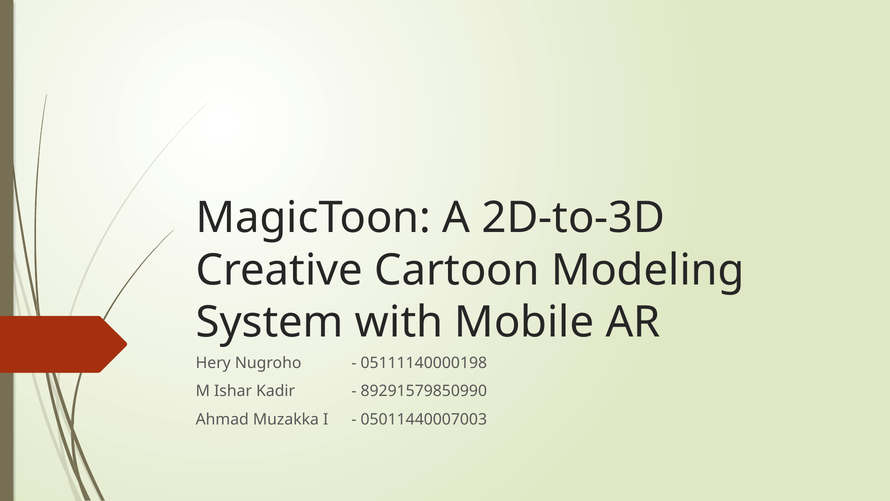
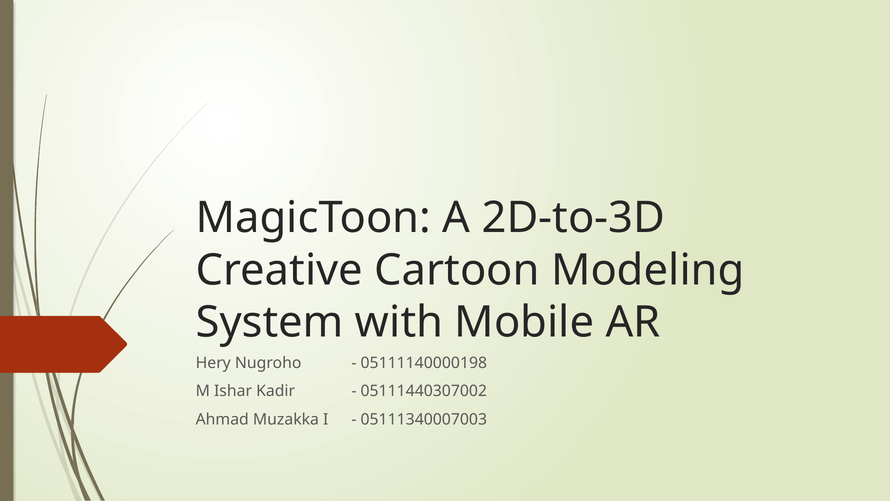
89291579850990: 89291579850990 -> 05111440307002
05011440007003: 05011440007003 -> 05111340007003
